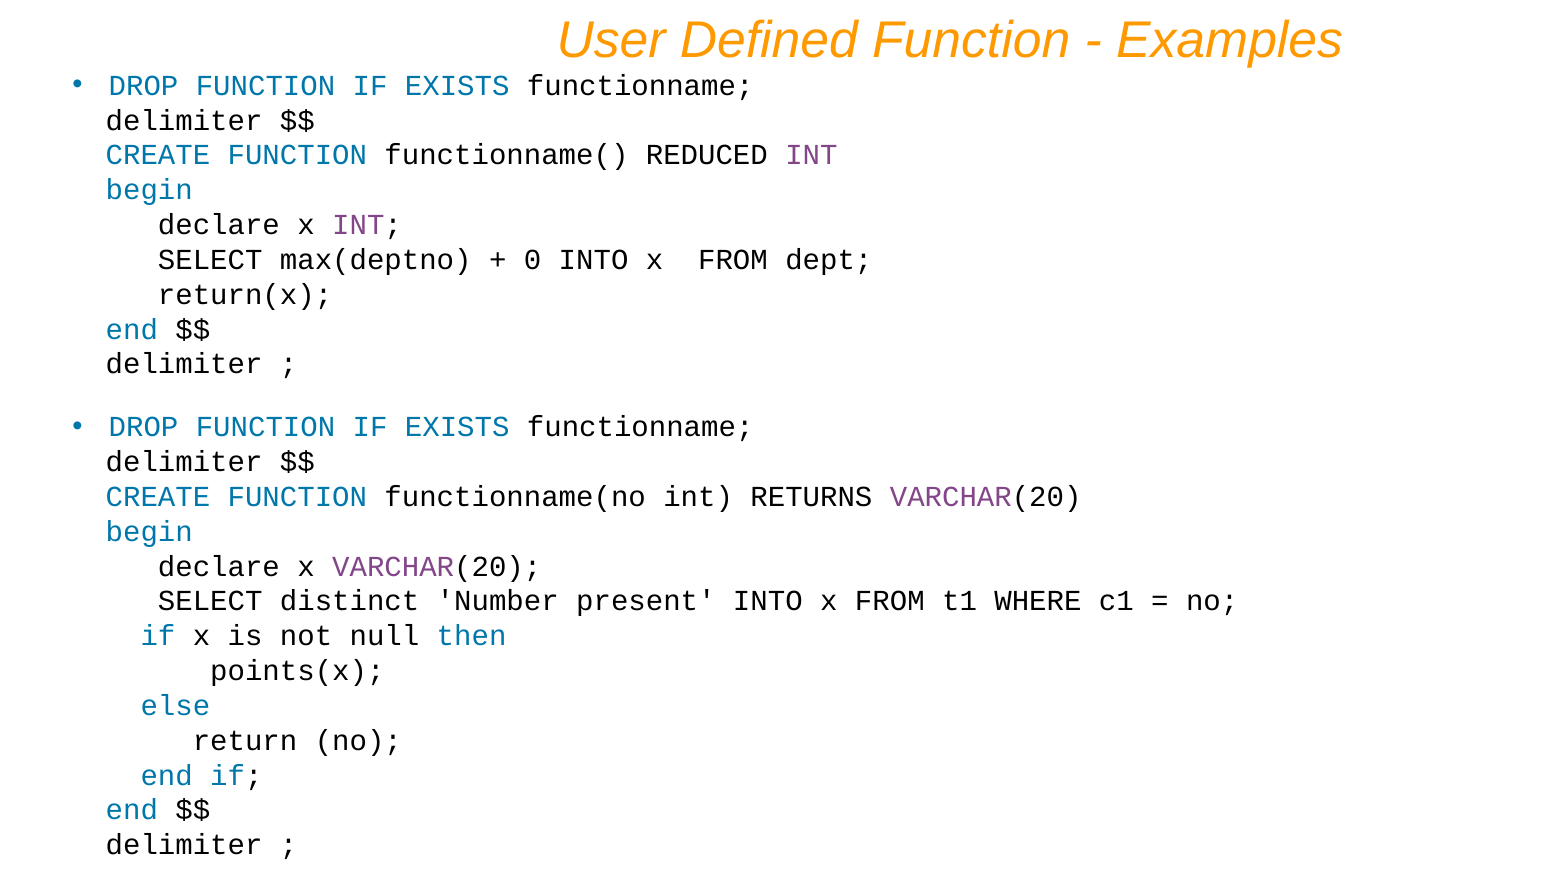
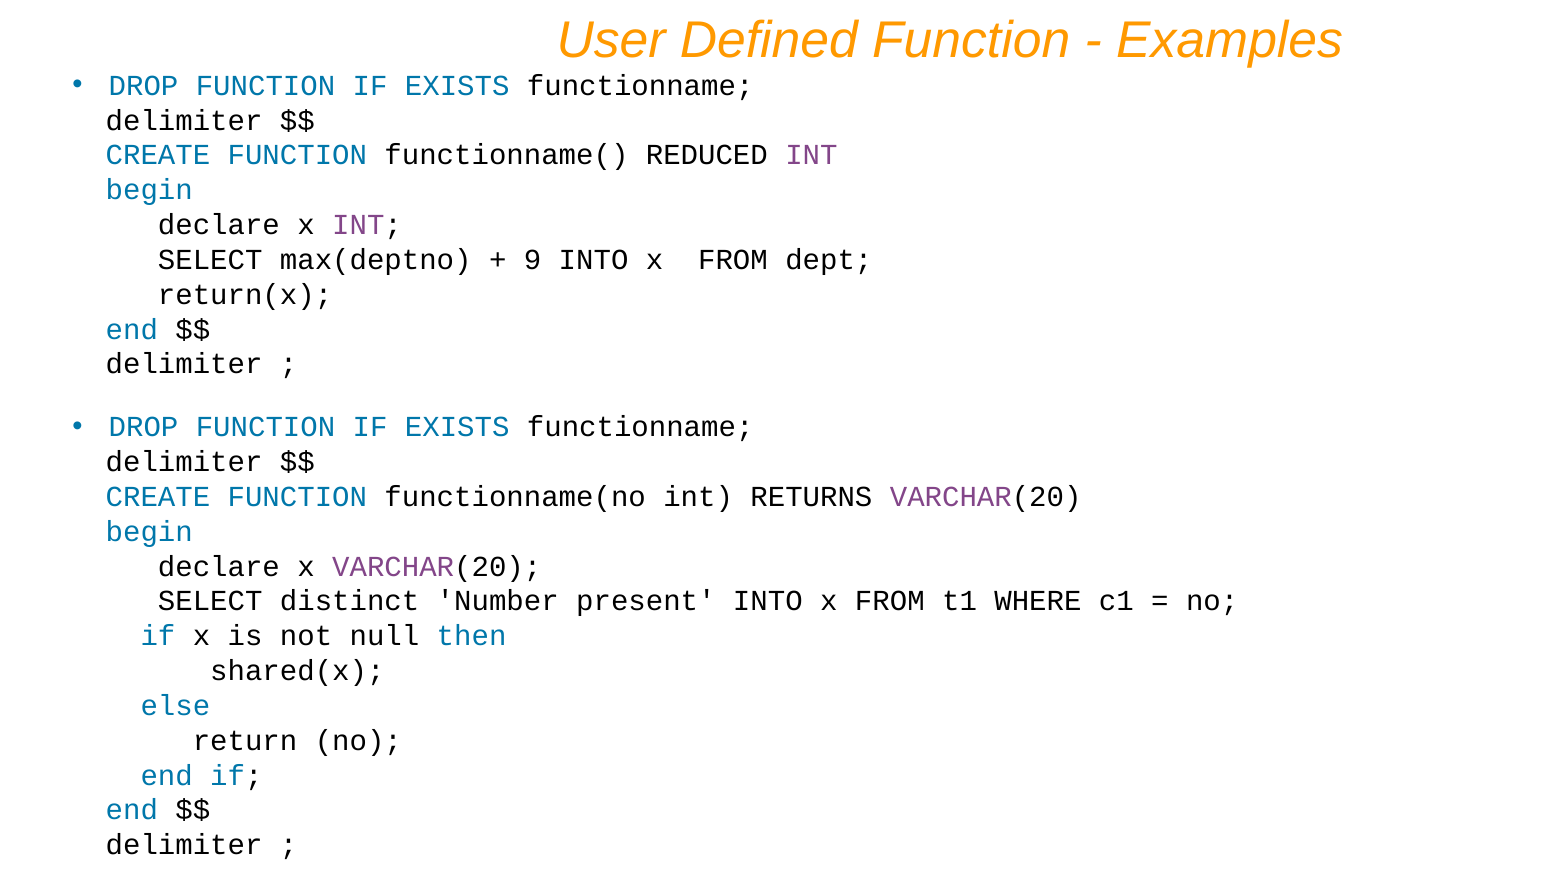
0: 0 -> 9
points(x: points(x -> shared(x
